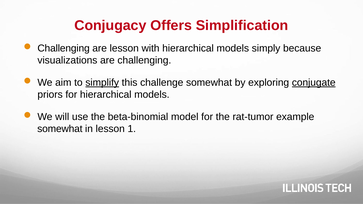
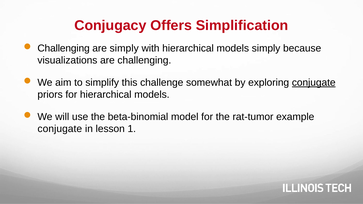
are lesson: lesson -> simply
simplify underline: present -> none
somewhat at (60, 129): somewhat -> conjugate
